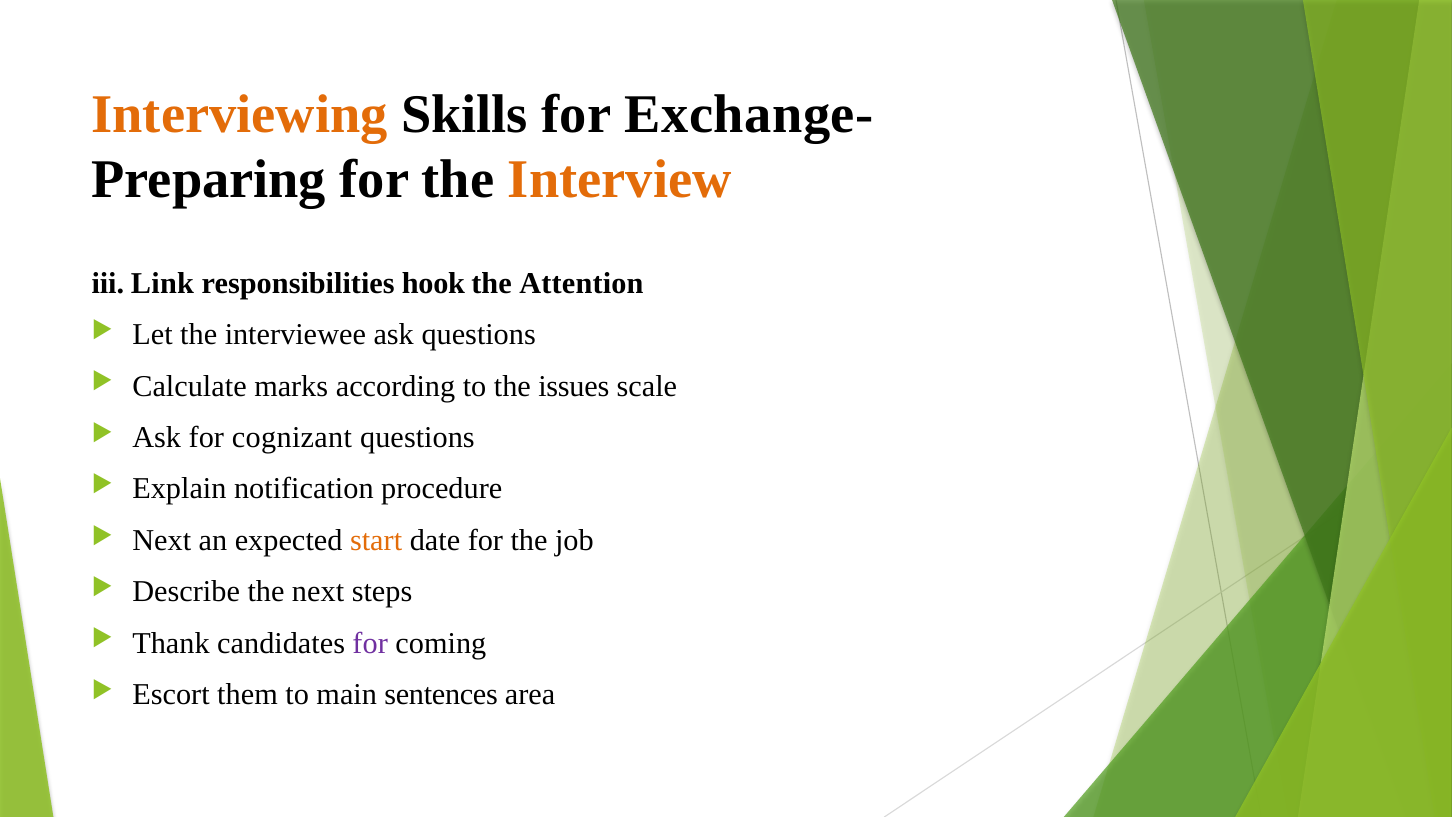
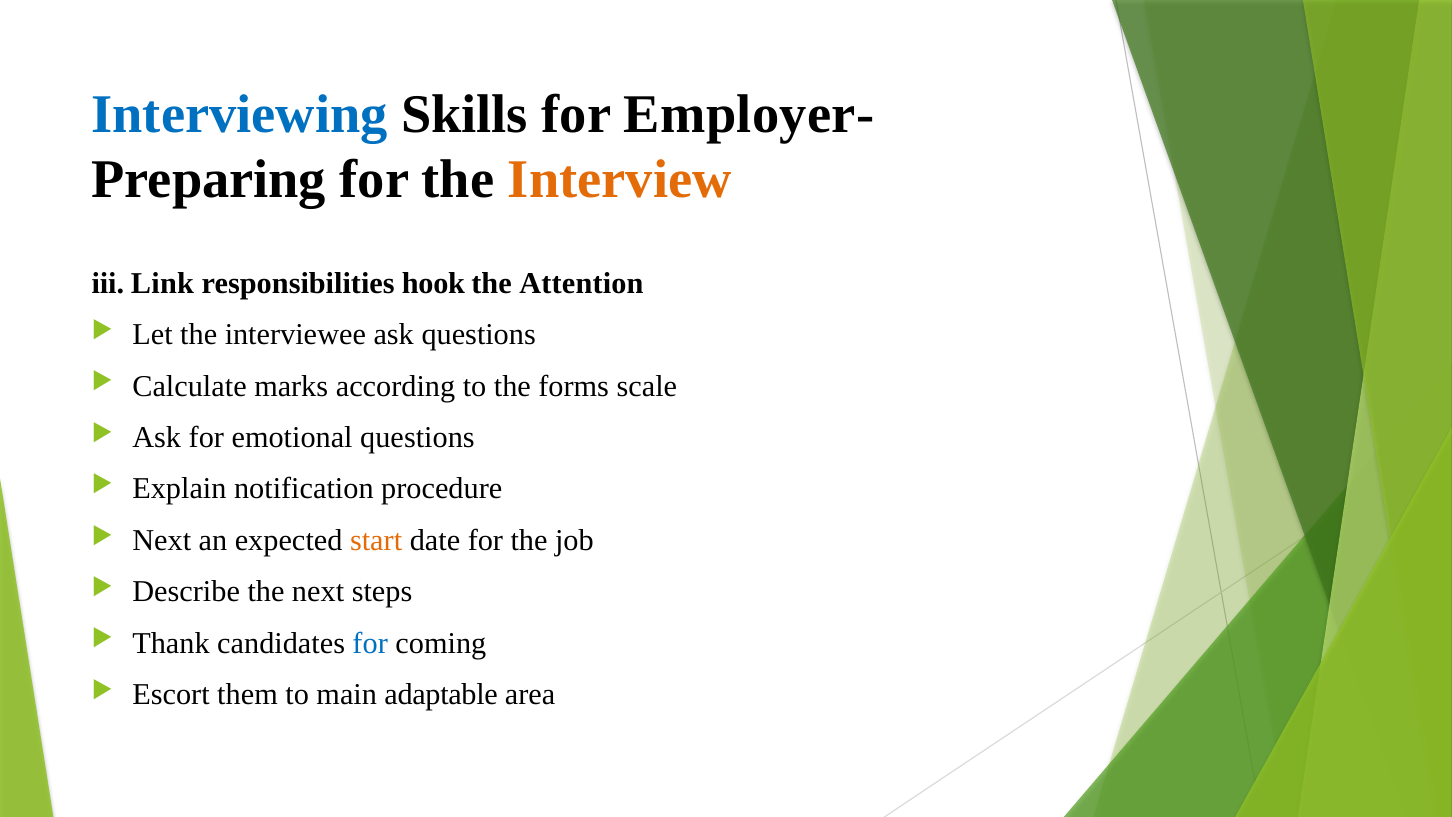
Interviewing colour: orange -> blue
Exchange-: Exchange- -> Employer-
issues: issues -> forms
cognizant: cognizant -> emotional
for at (370, 643) colour: purple -> blue
sentences: sentences -> adaptable
